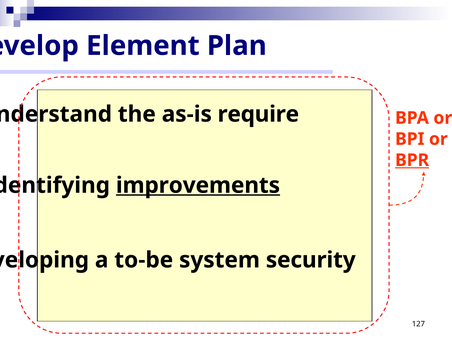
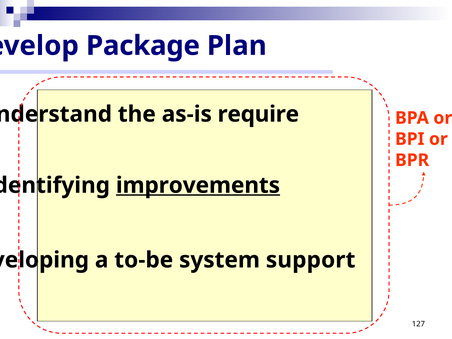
Element: Element -> Package
BPR underline: present -> none
security: security -> support
